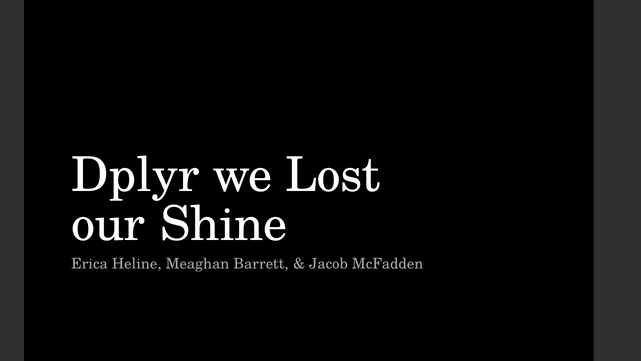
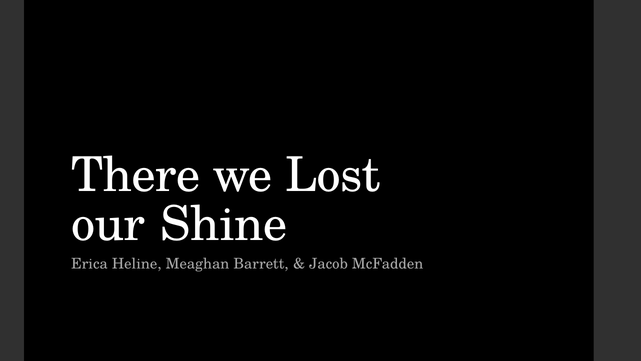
Dplyr: Dplyr -> There
